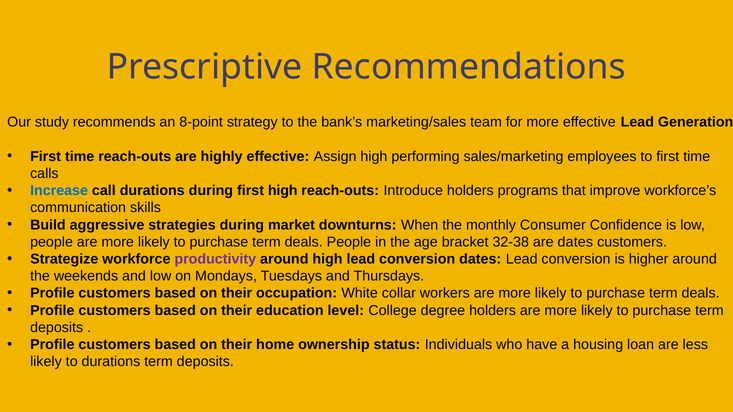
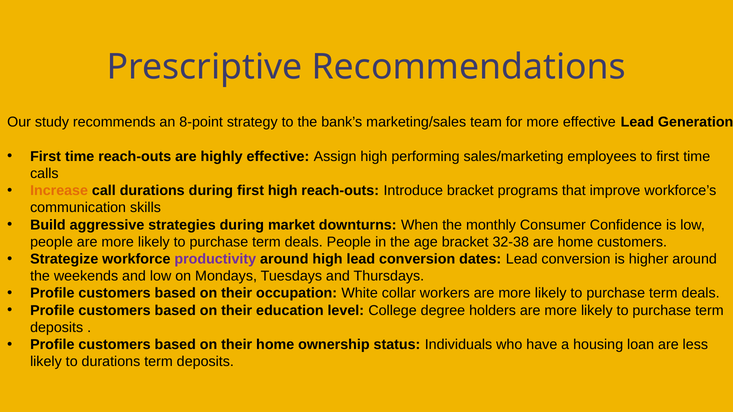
Increase colour: blue -> orange
Introduce holders: holders -> bracket
are dates: dates -> home
